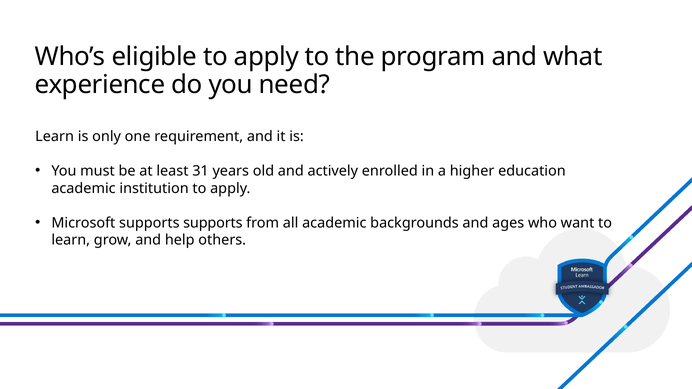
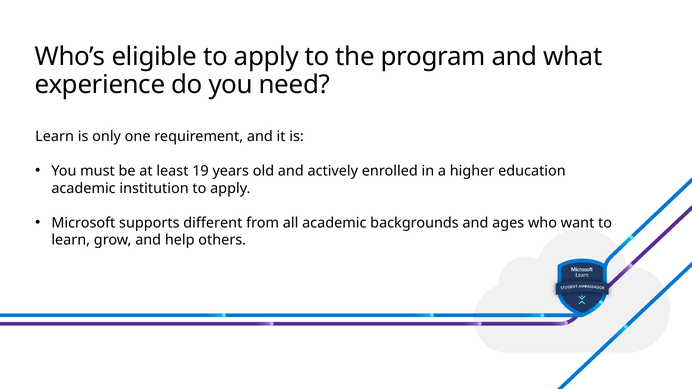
31: 31 -> 19
supports supports: supports -> different
